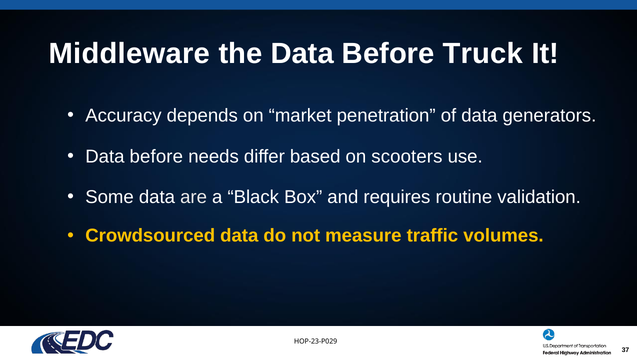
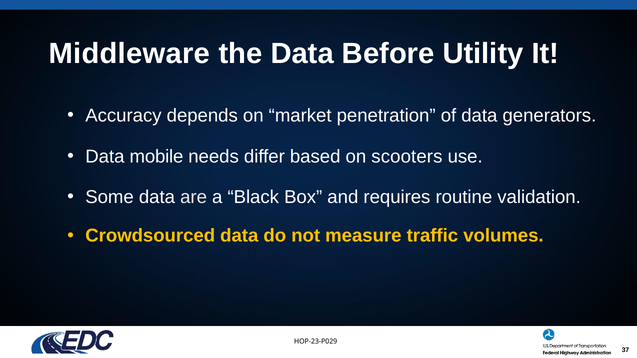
Truck: Truck -> Utility
before at (156, 157): before -> mobile
